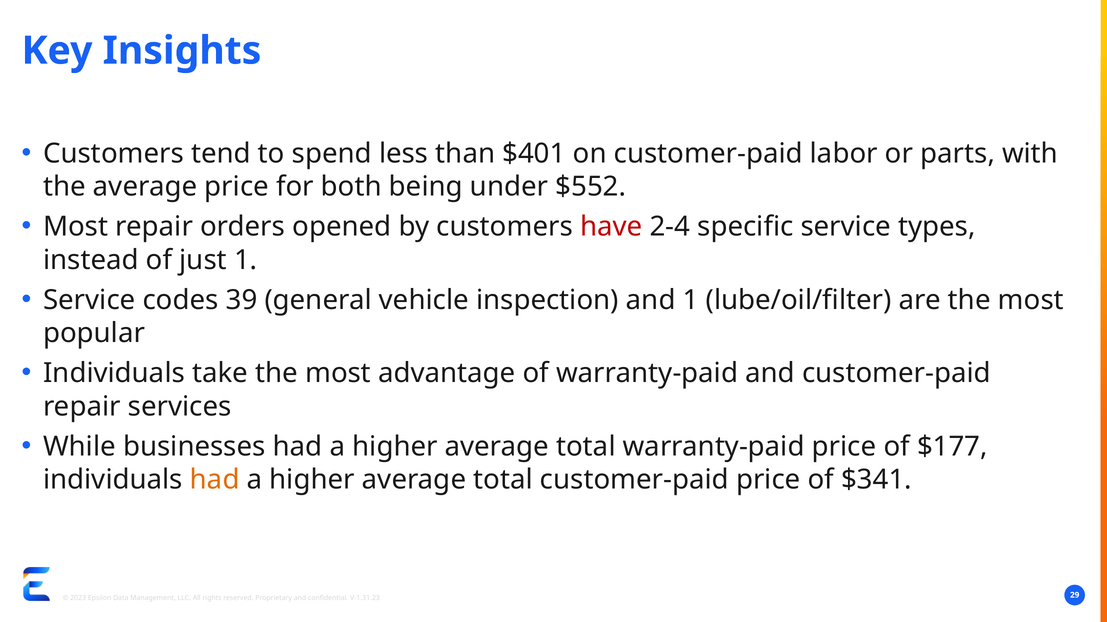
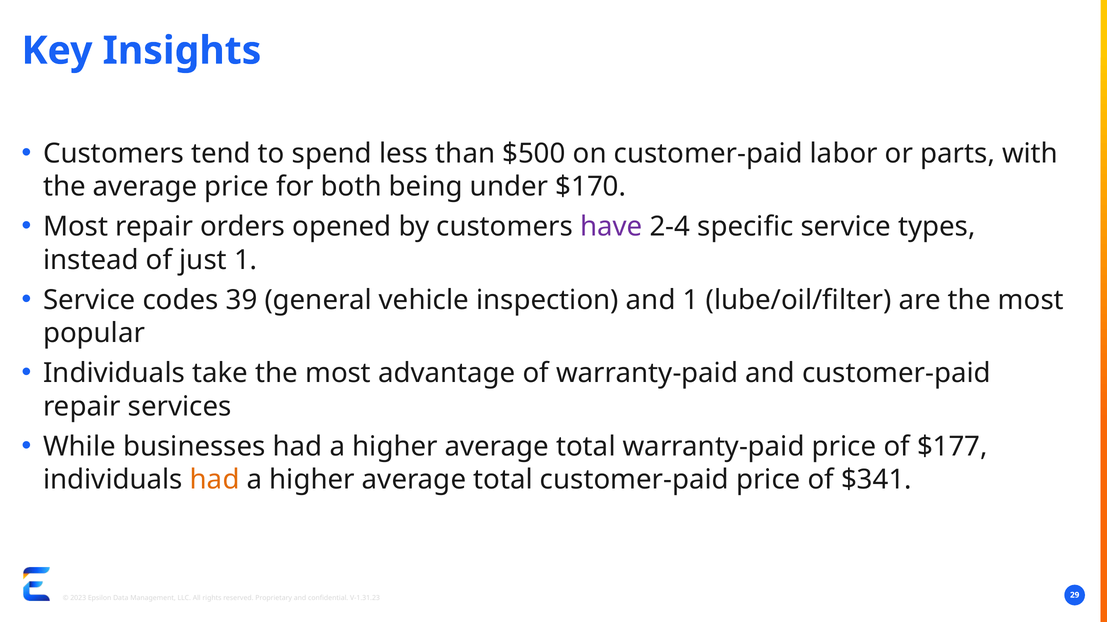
$401: $401 -> $500
$552: $552 -> $170
have colour: red -> purple
